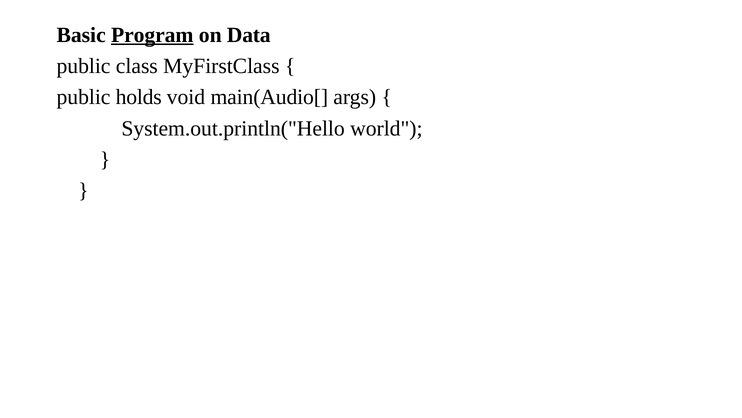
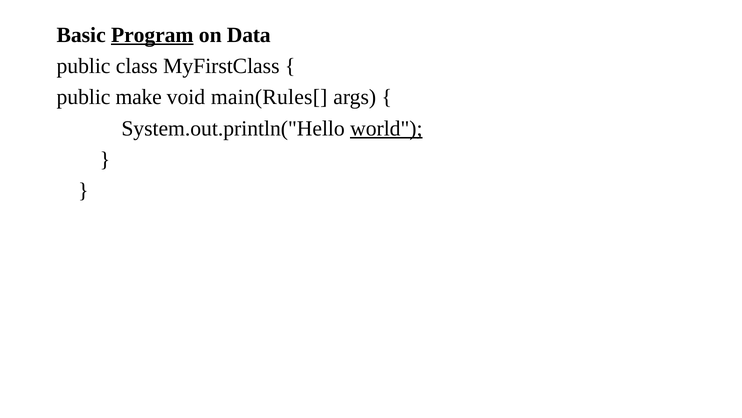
holds: holds -> make
main(Audio[: main(Audio[ -> main(Rules[
world underline: none -> present
